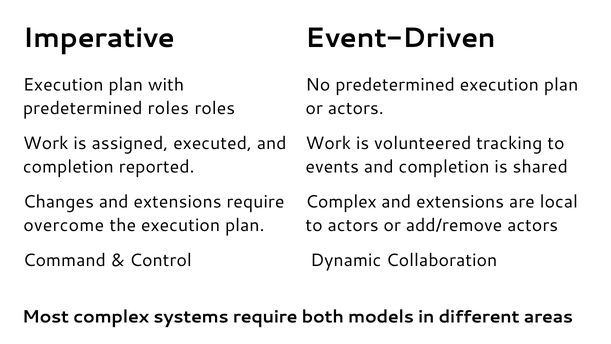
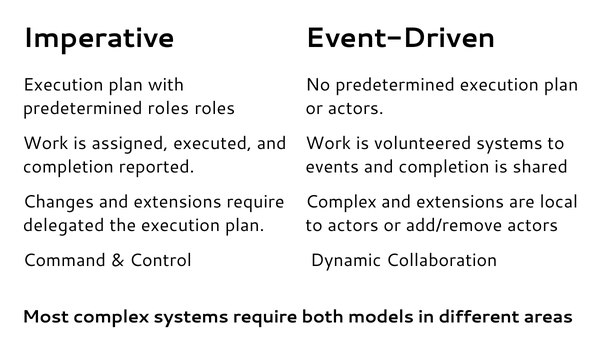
volunteered tracking: tracking -> systems
overcome: overcome -> delegated
